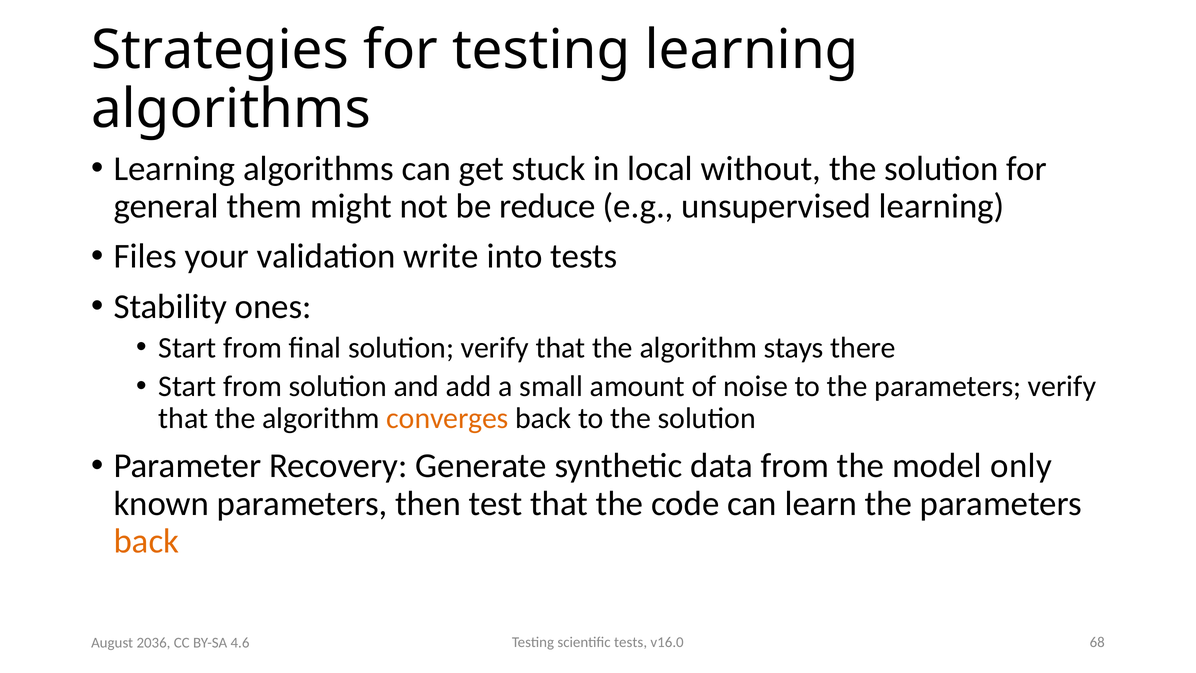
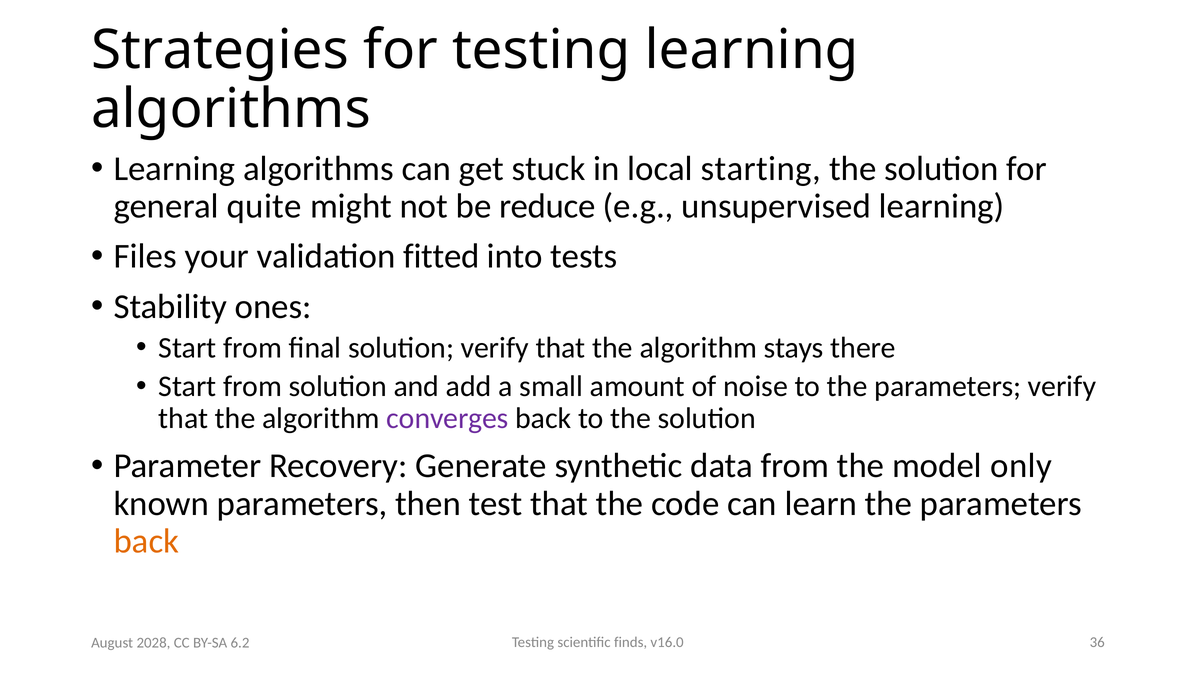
without: without -> starting
them: them -> quite
write: write -> fitted
converges colour: orange -> purple
scientific tests: tests -> finds
68: 68 -> 36
2036: 2036 -> 2028
4.6: 4.6 -> 6.2
